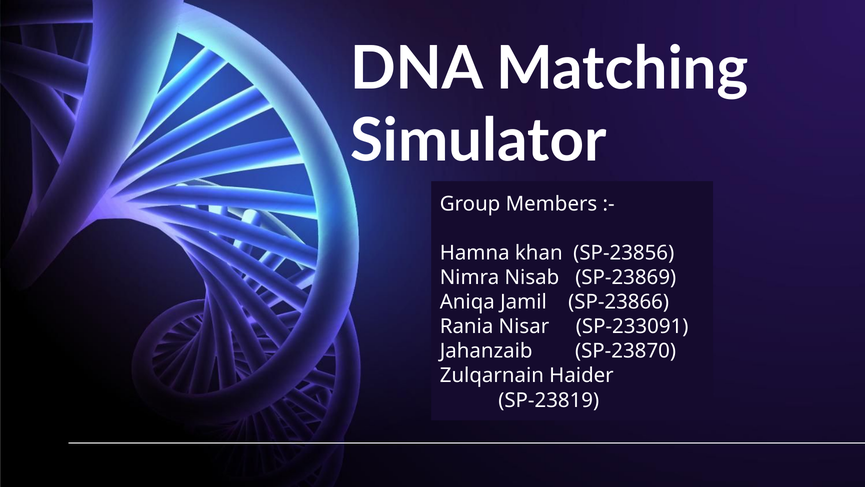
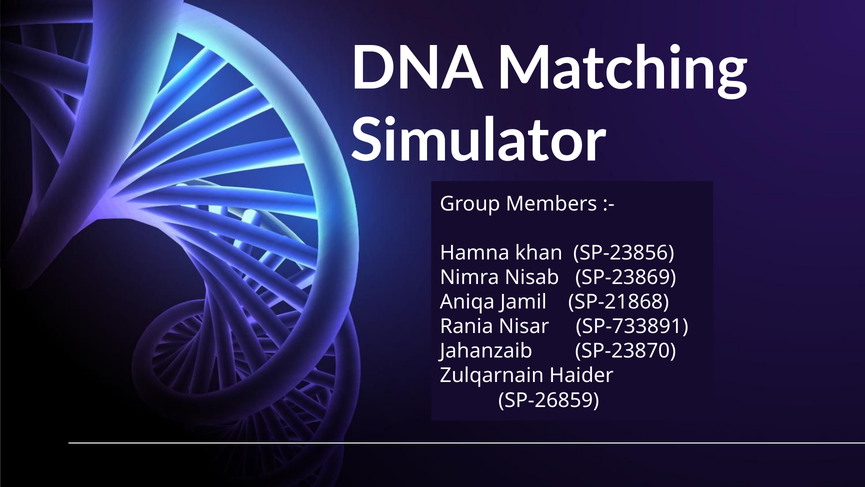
SP-23866: SP-23866 -> SP-21868
SP-233091: SP-233091 -> SP-733891
SP-23819: SP-23819 -> SP-26859
